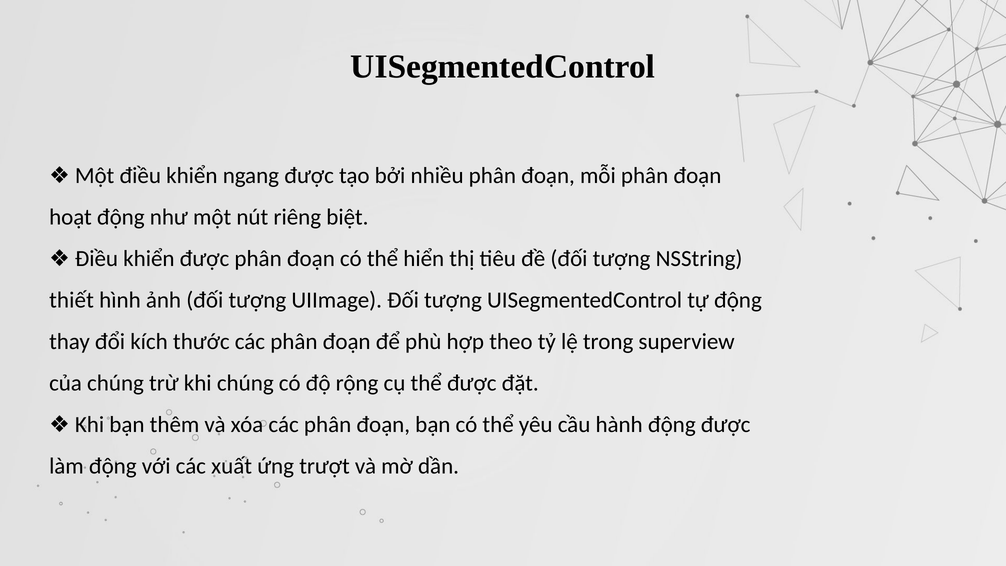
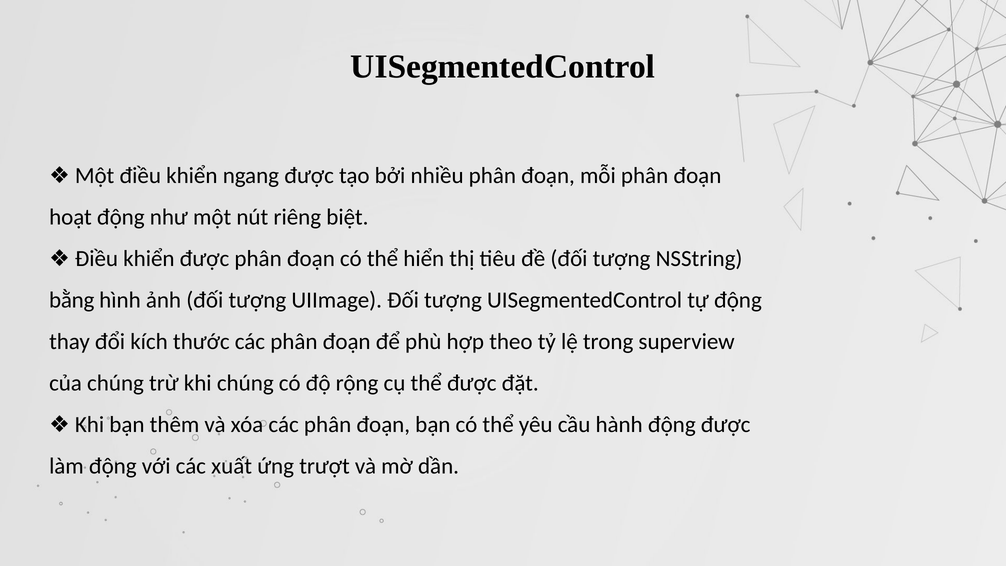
thiết: thiết -> bằng
